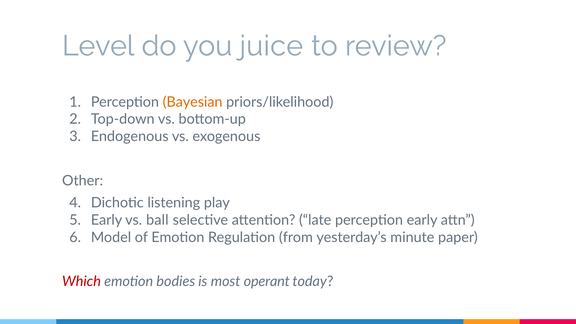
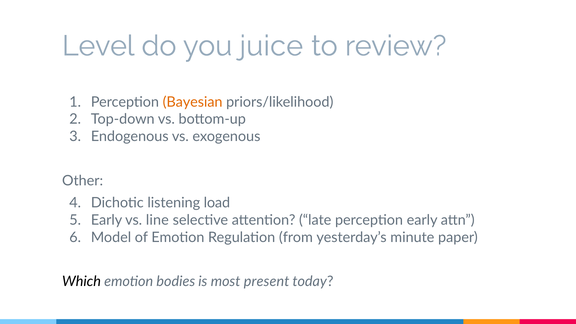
play: play -> load
ball: ball -> line
Which colour: red -> black
operant: operant -> present
